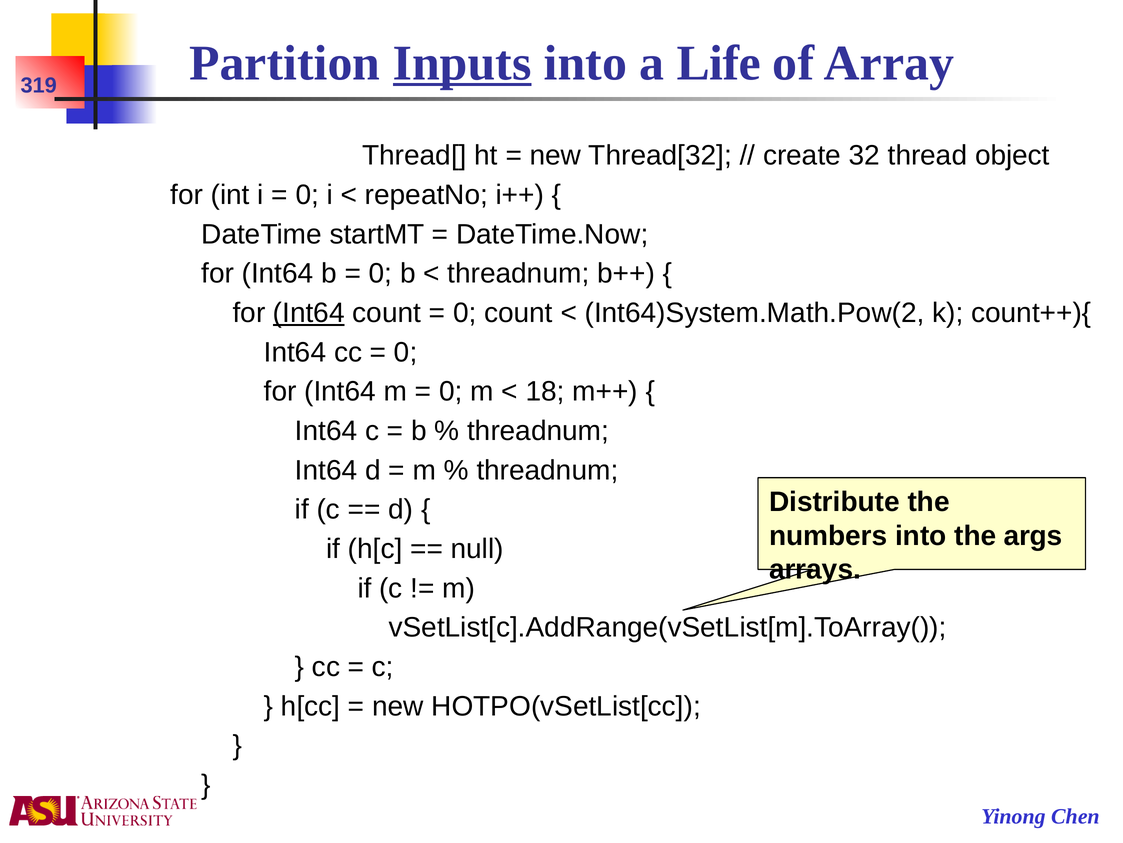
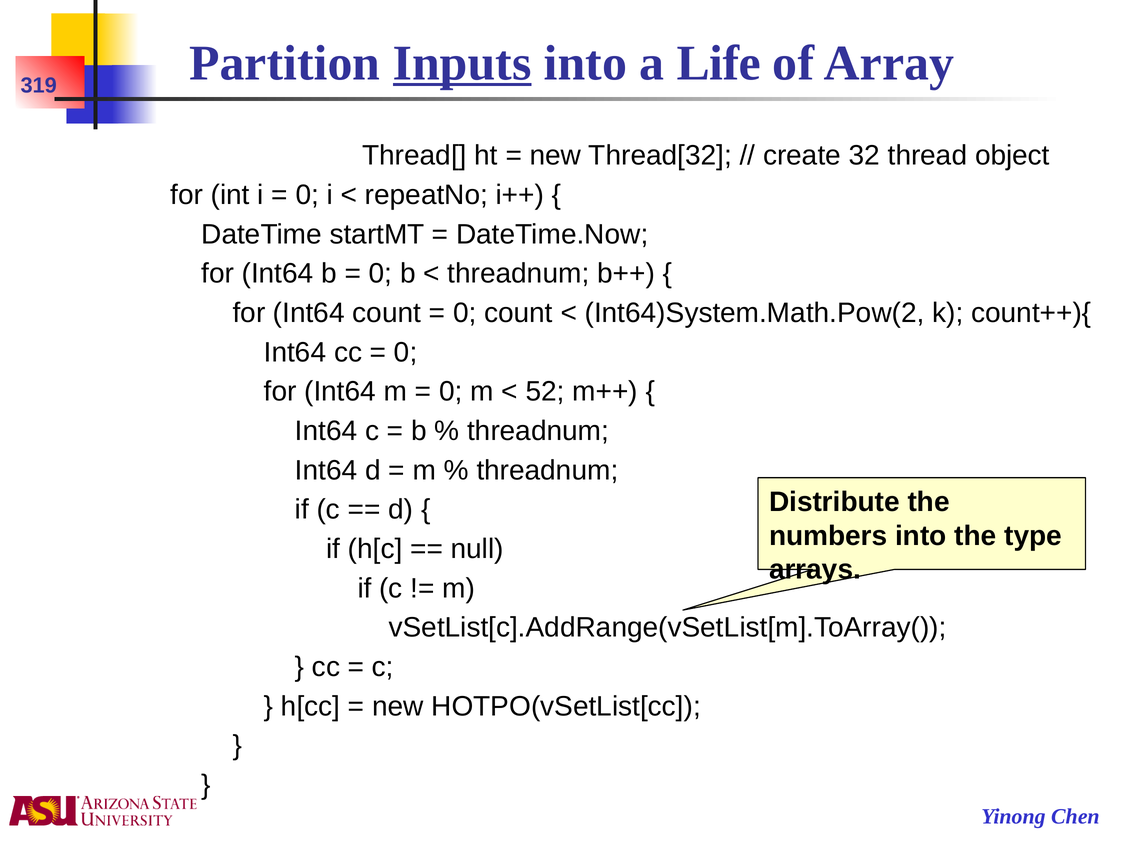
Int64 at (309, 313) underline: present -> none
18: 18 -> 52
args: args -> type
